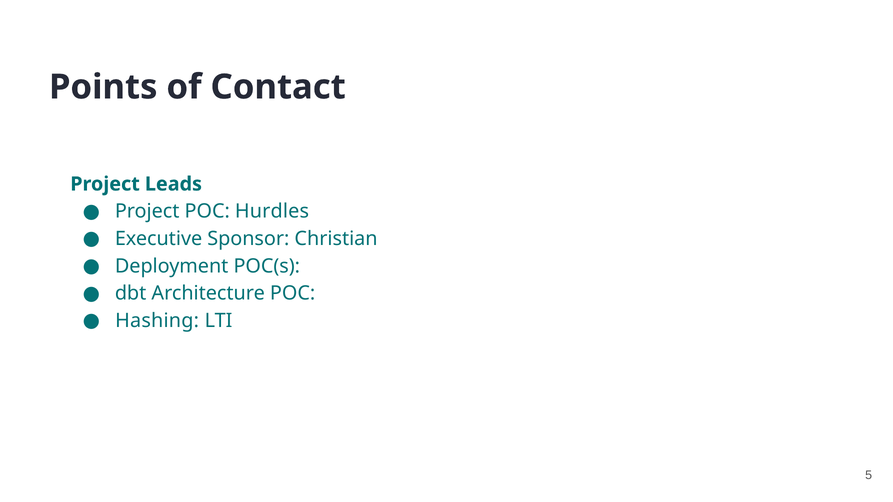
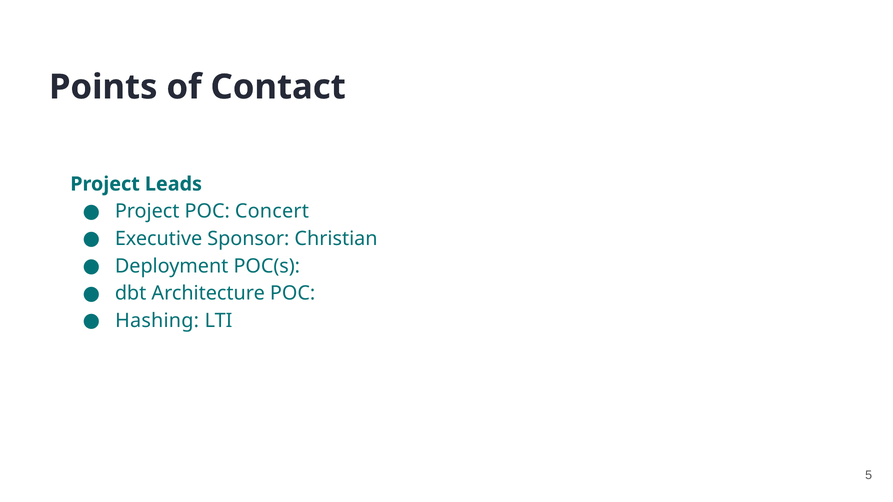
Hurdles: Hurdles -> Concert
